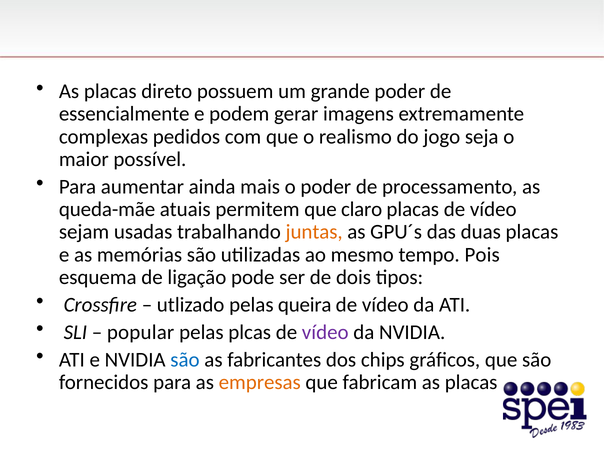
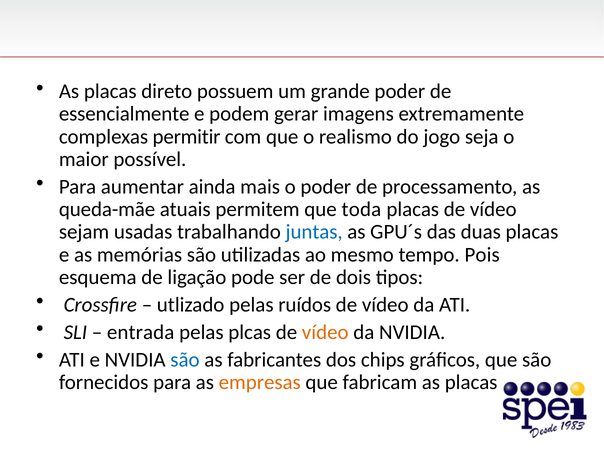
pedidos: pedidos -> permitir
claro: claro -> toda
juntas colour: orange -> blue
queira: queira -> ruídos
popular: popular -> entrada
vídeo at (325, 332) colour: purple -> orange
